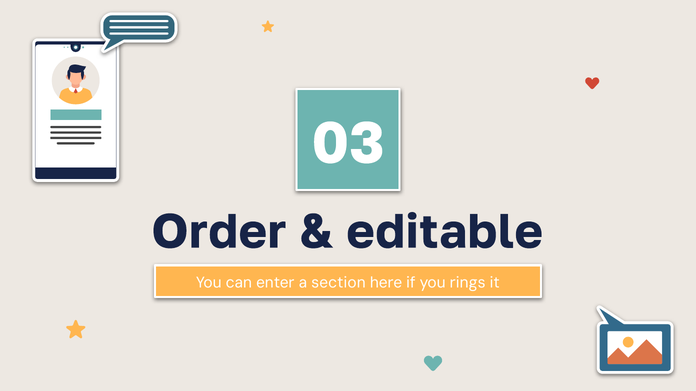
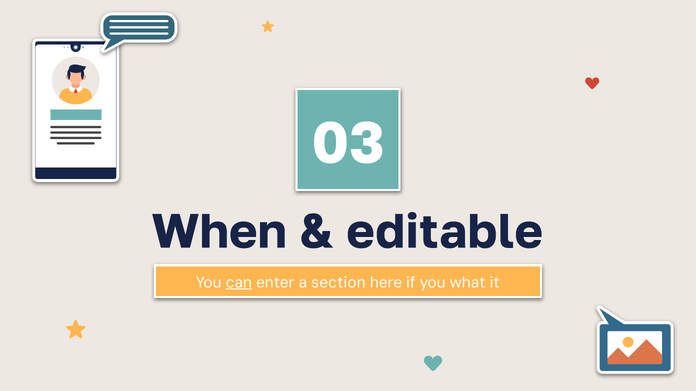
Order: Order -> When
can underline: none -> present
rings: rings -> what
